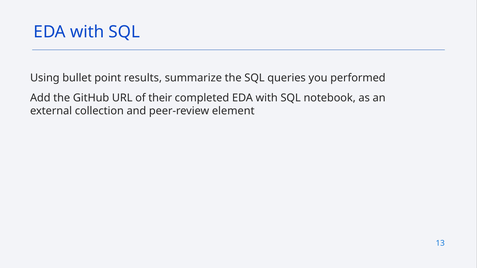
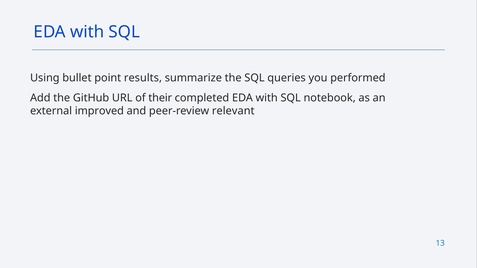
collection: collection -> improved
element: element -> relevant
